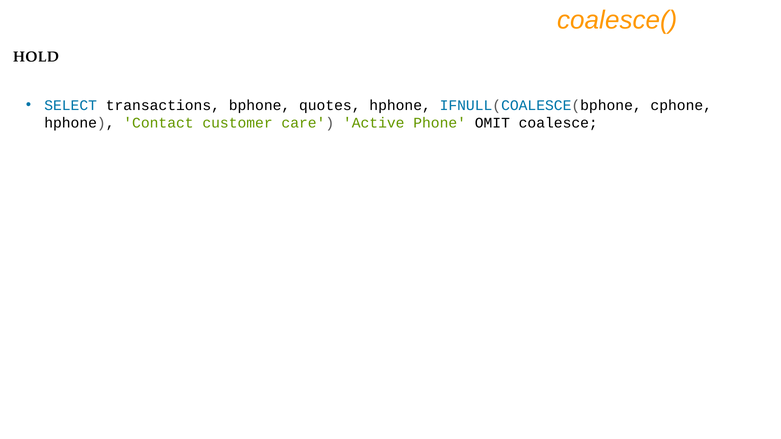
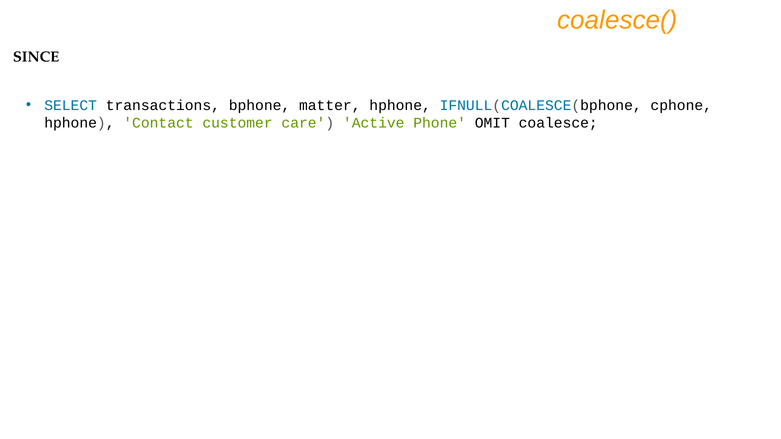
HOLD: HOLD -> SINCE
quotes: quotes -> matter
